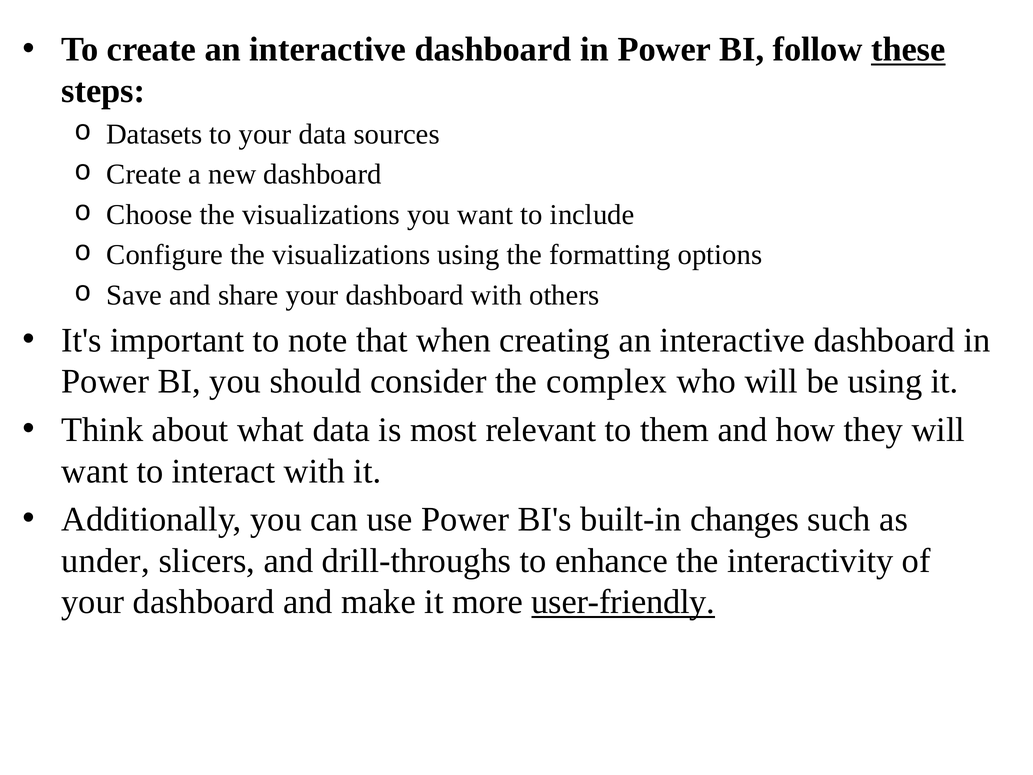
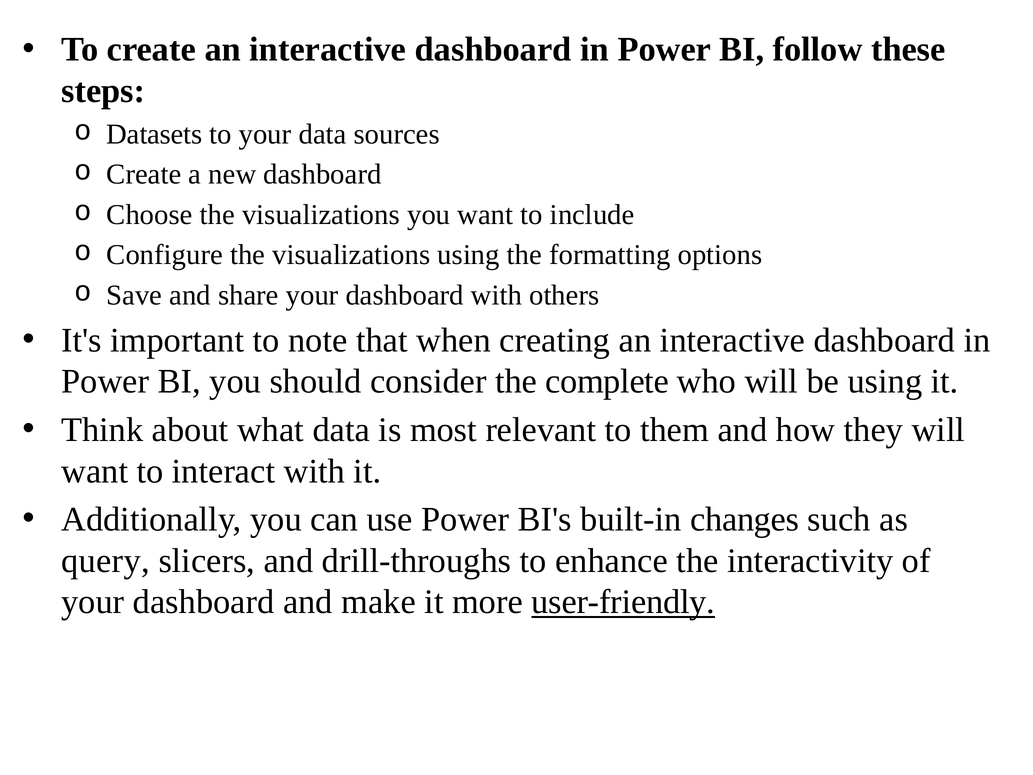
these underline: present -> none
complex: complex -> complete
under: under -> query
